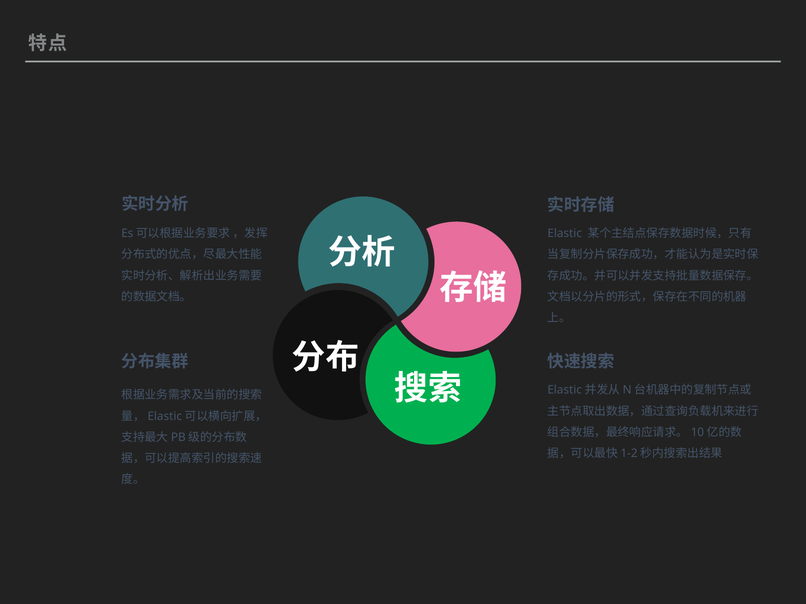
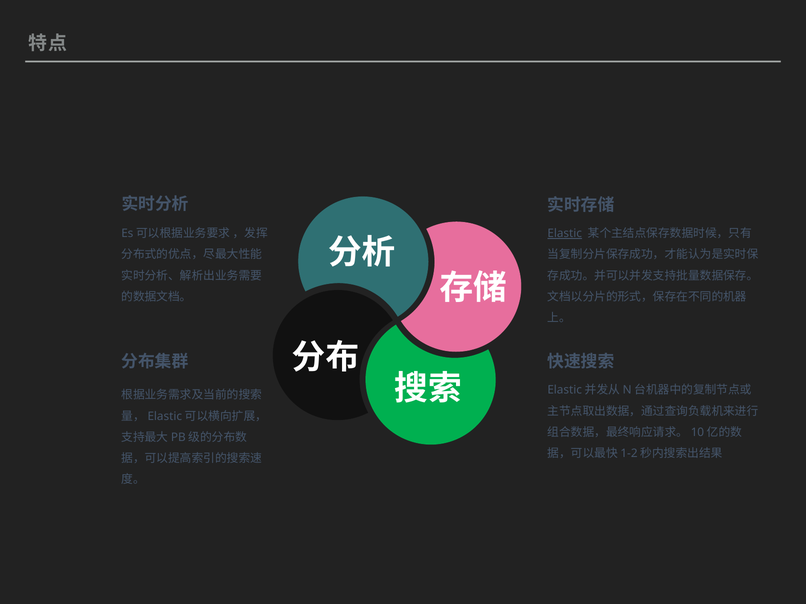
Elastic underline: none -> present
